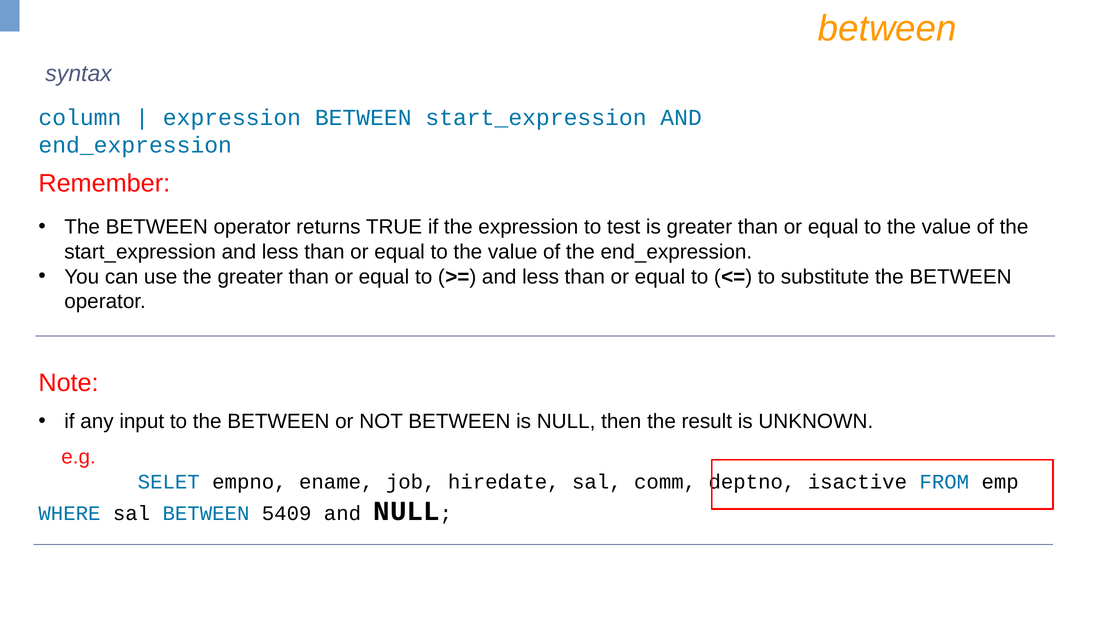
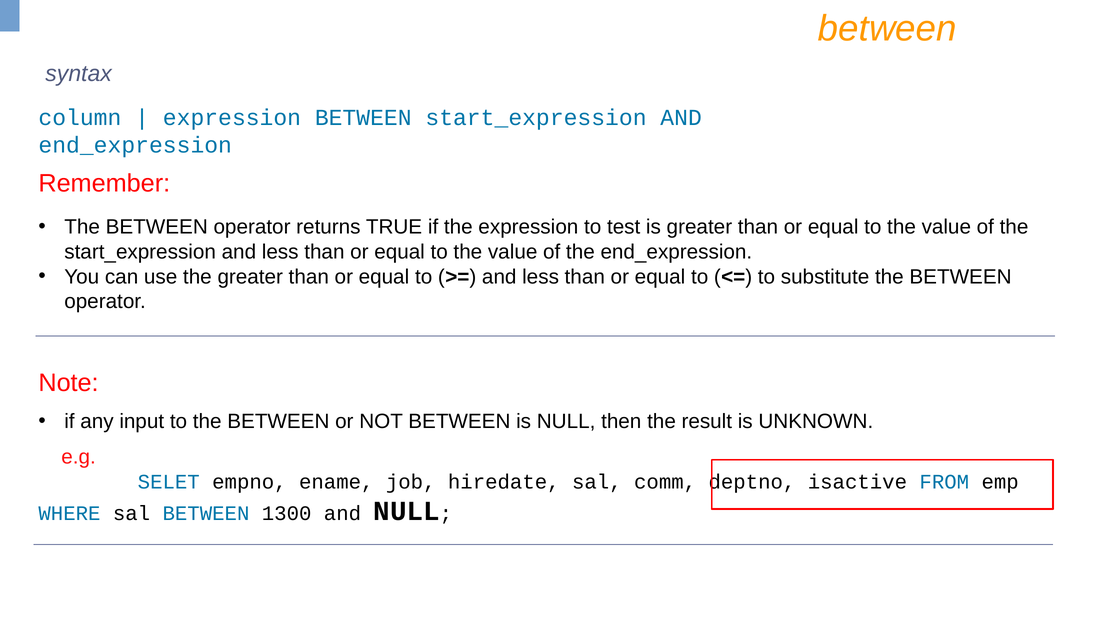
5409: 5409 -> 1300
